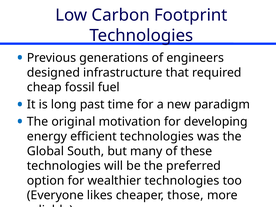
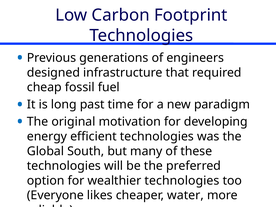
those: those -> water
